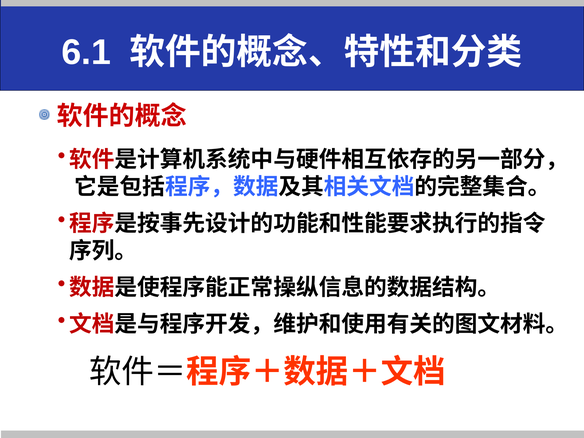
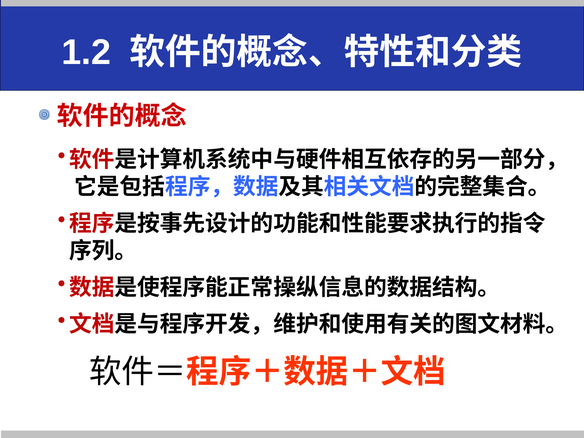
6.1: 6.1 -> 1.2
